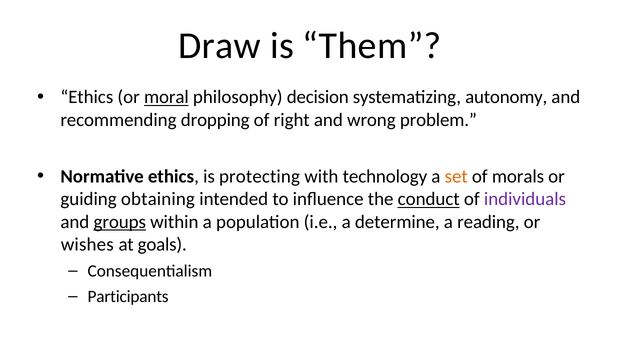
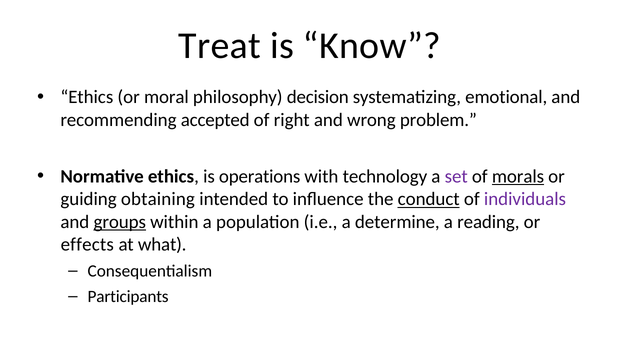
Draw: Draw -> Treat
Them: Them -> Know
moral underline: present -> none
autonomy: autonomy -> emotional
dropping: dropping -> accepted
protecting: protecting -> operations
set colour: orange -> purple
morals underline: none -> present
wishes: wishes -> effects
goals: goals -> what
